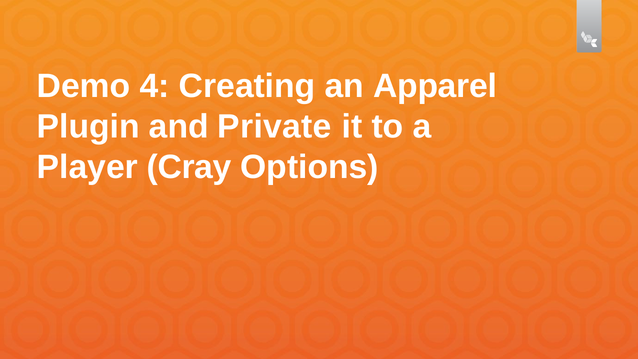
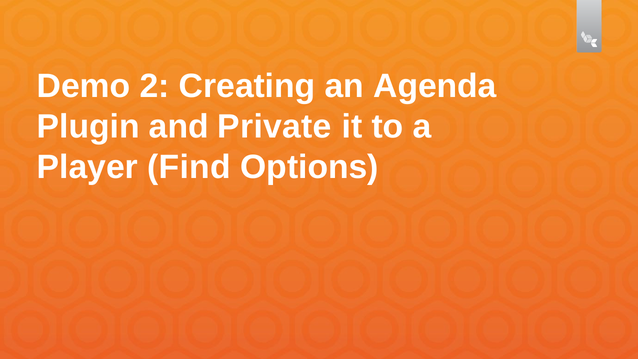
4: 4 -> 2
Apparel: Apparel -> Agenda
Cray: Cray -> Find
